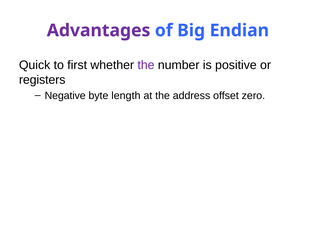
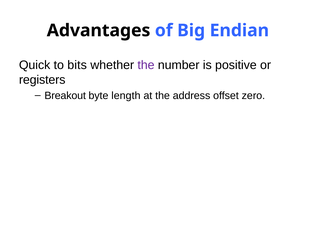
Advantages colour: purple -> black
first: first -> bits
Negative: Negative -> Breakout
